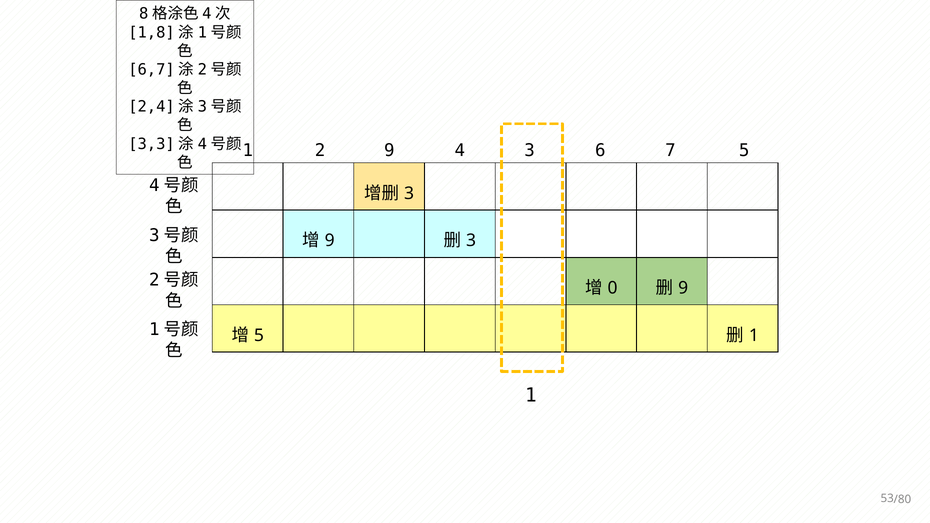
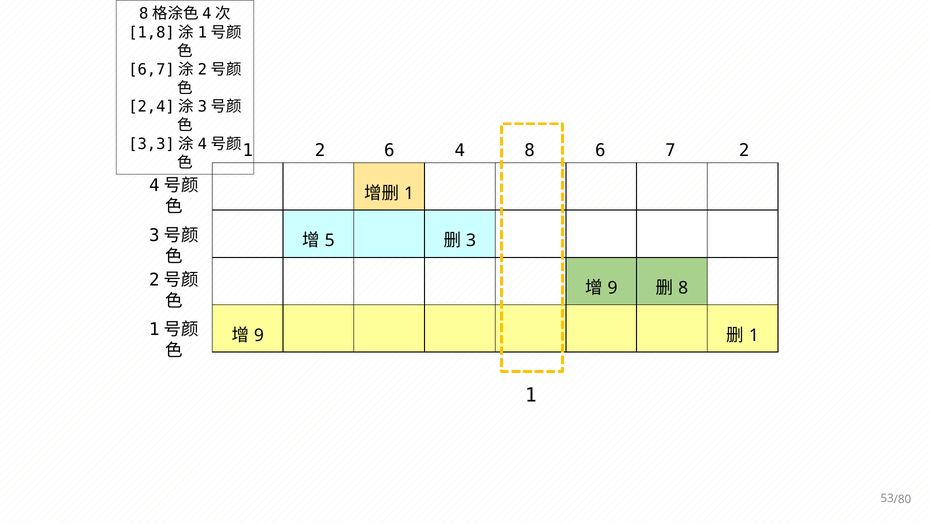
2 9: 9 -> 6
4 3: 3 -> 8
7 5: 5 -> 2
3 at (409, 193): 3 -> 1
9 at (330, 241): 9 -> 5
0 at (613, 288): 0 -> 9
9 at (683, 288): 9 -> 8
5 at (259, 335): 5 -> 9
